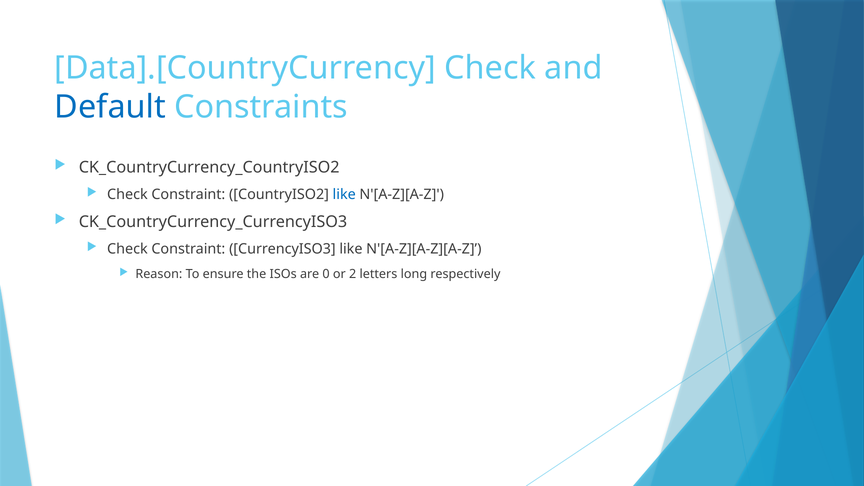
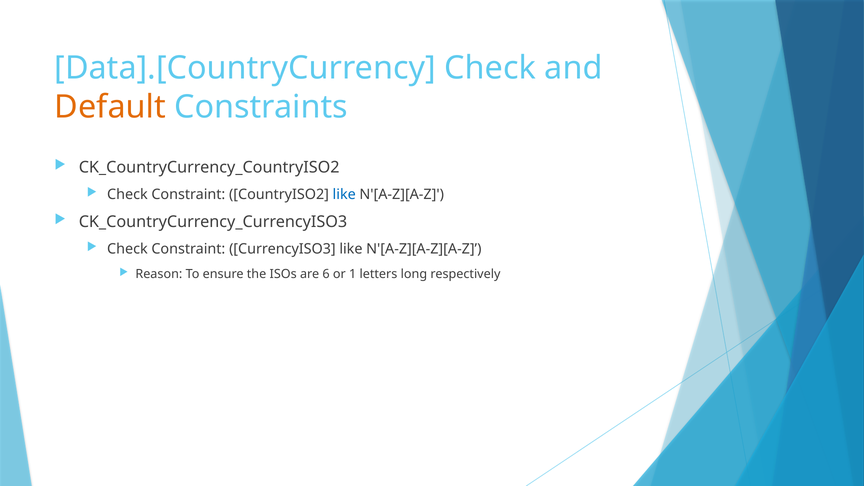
Default colour: blue -> orange
0: 0 -> 6
2: 2 -> 1
